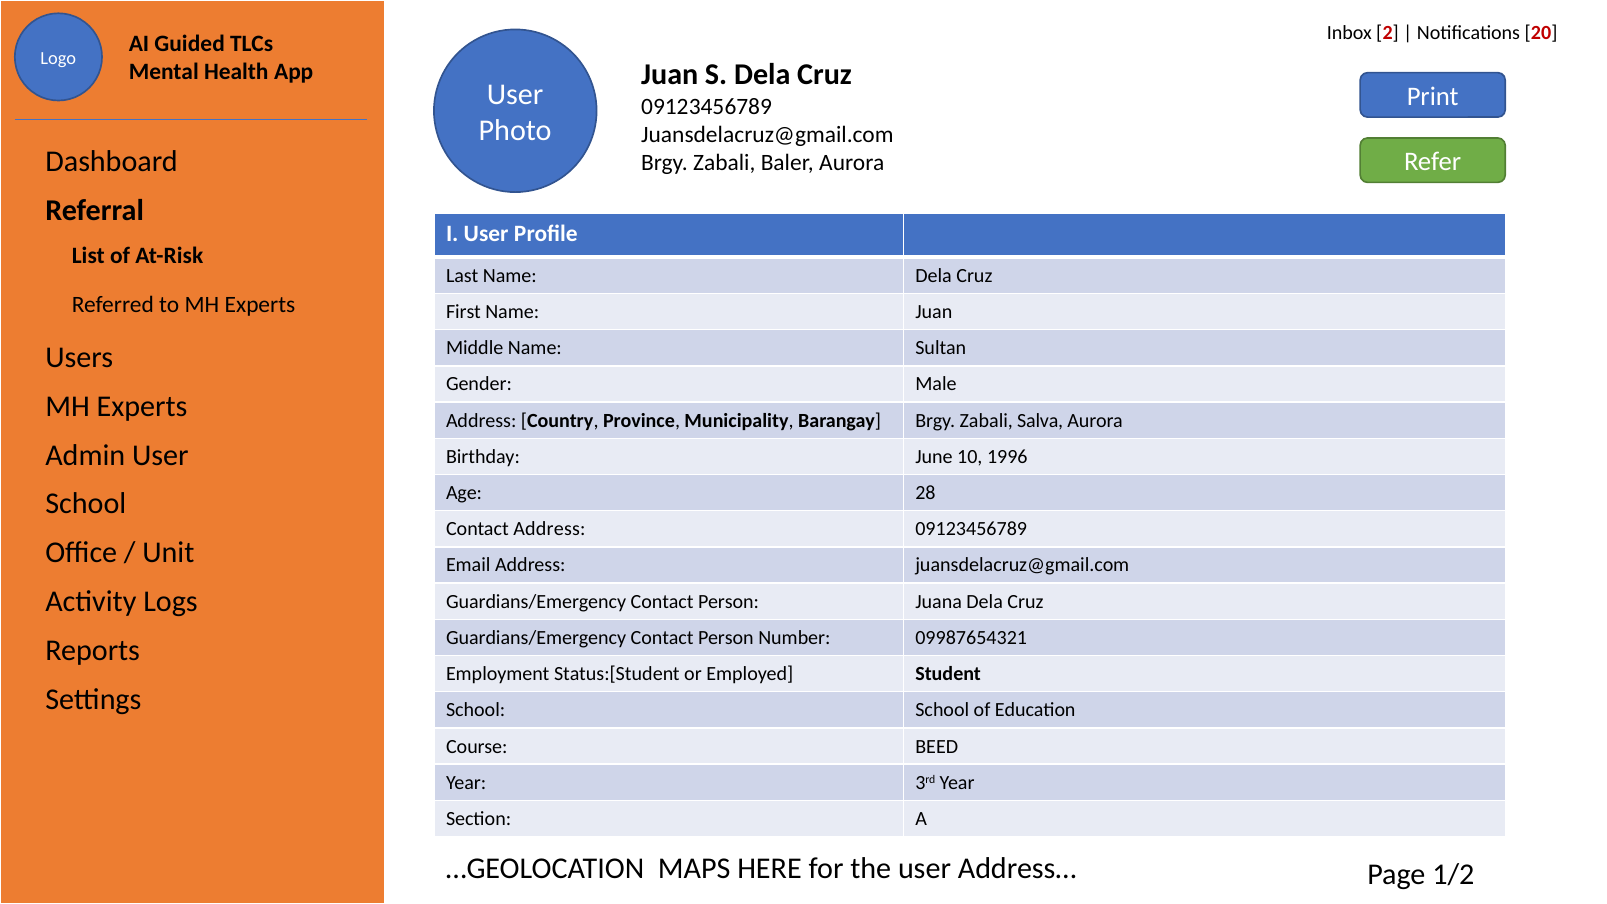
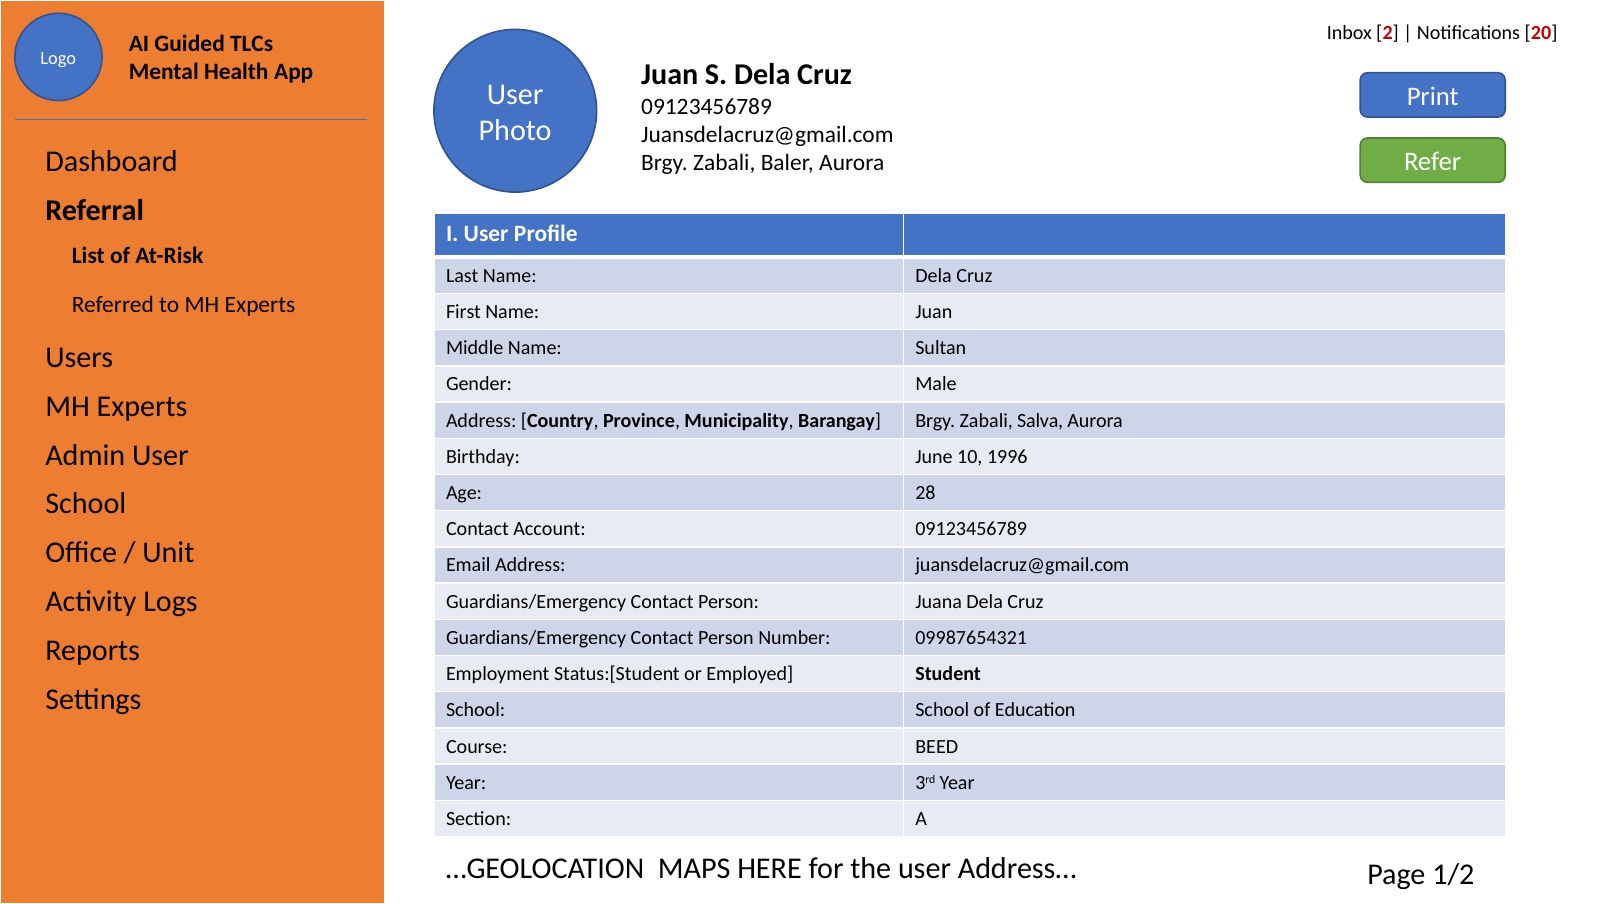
Contact Address: Address -> Account
